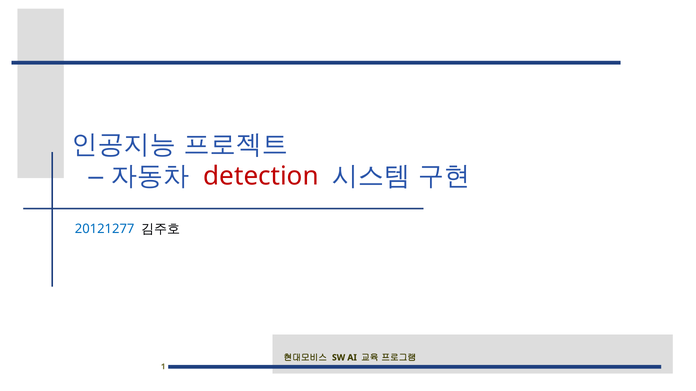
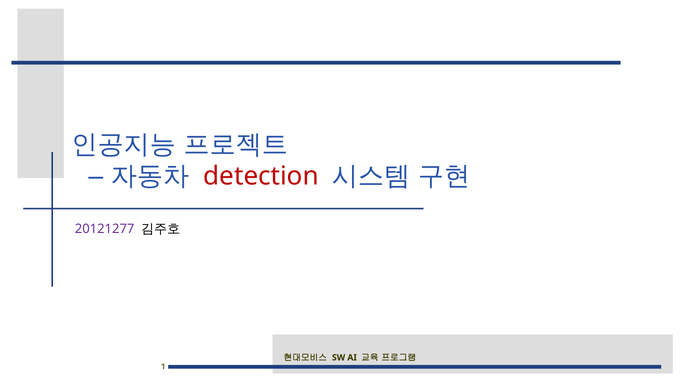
20121277 colour: blue -> purple
